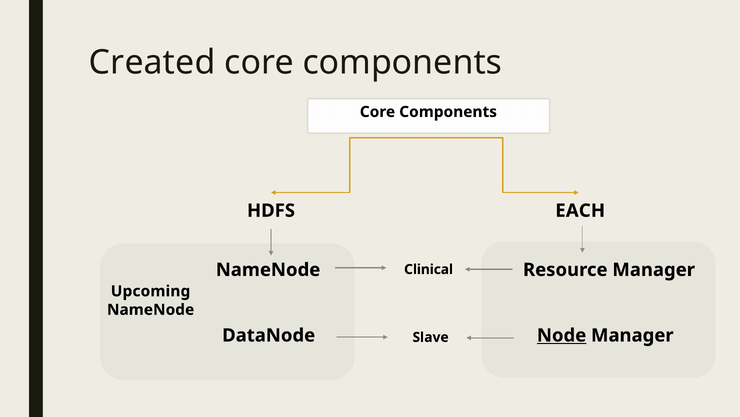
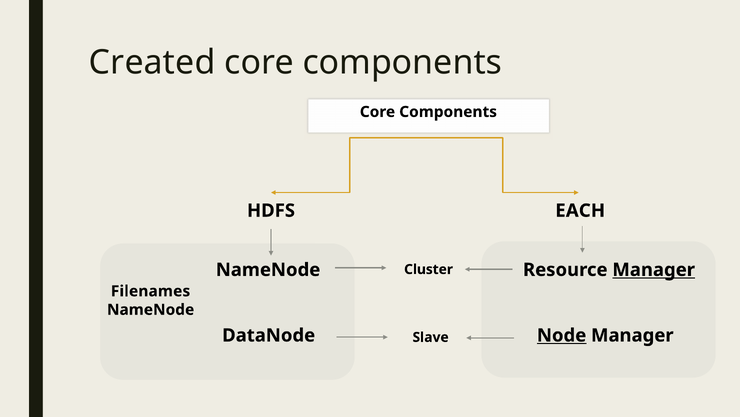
Manager at (654, 269) underline: none -> present
Clinical: Clinical -> Cluster
Upcoming: Upcoming -> Filenames
